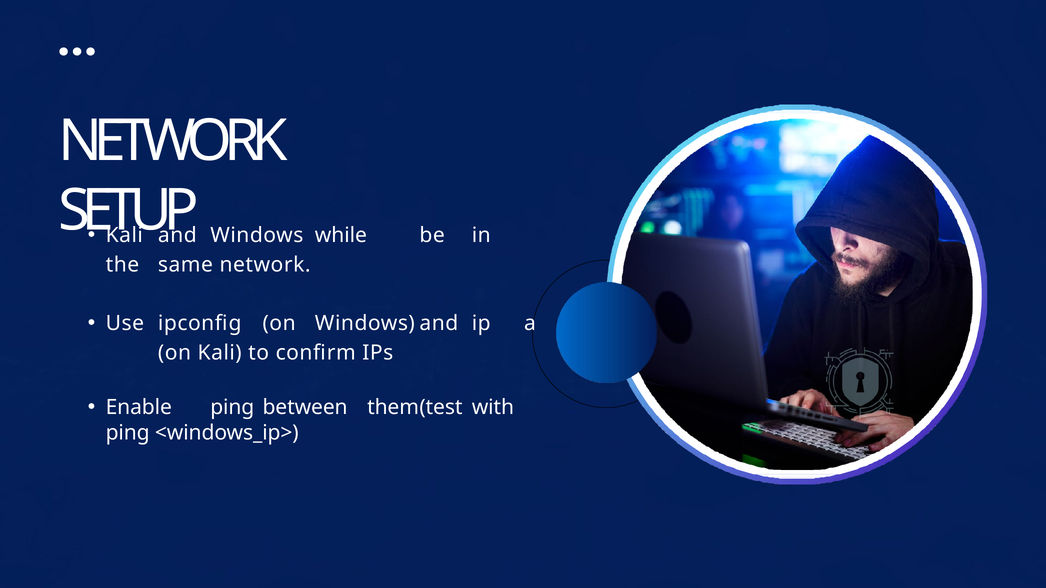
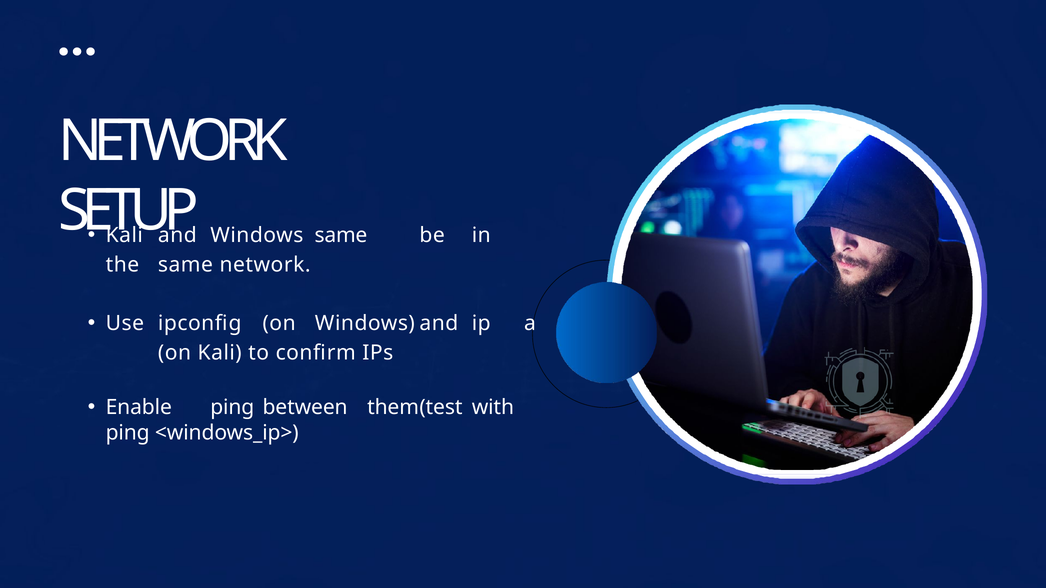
Windows while: while -> same
